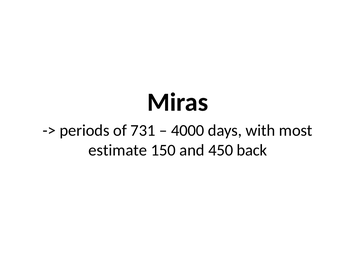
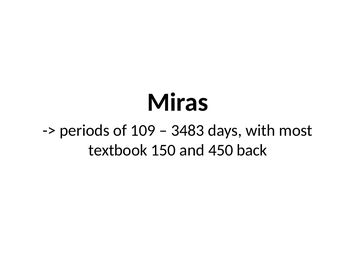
731: 731 -> 109
4000: 4000 -> 3483
estimate: estimate -> textbook
